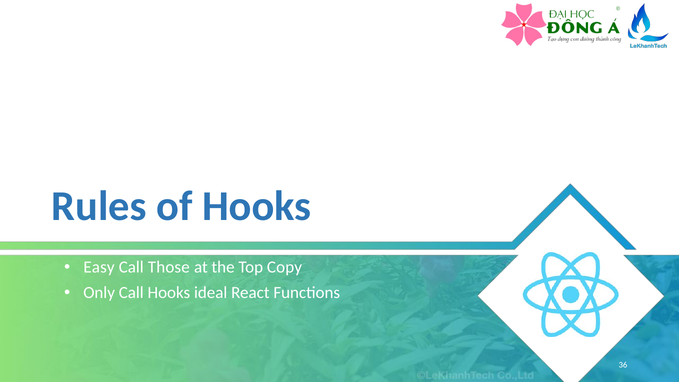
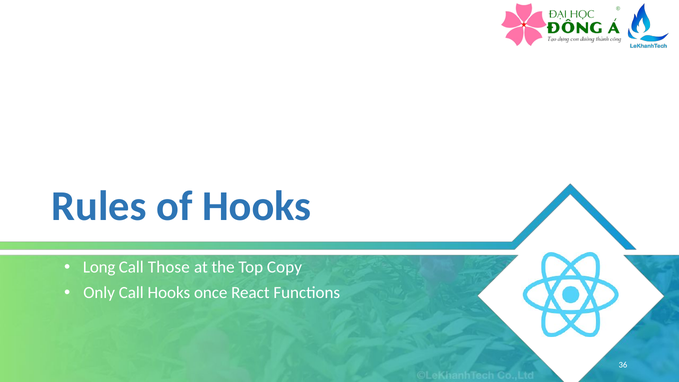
Easy: Easy -> Long
ideal: ideal -> once
